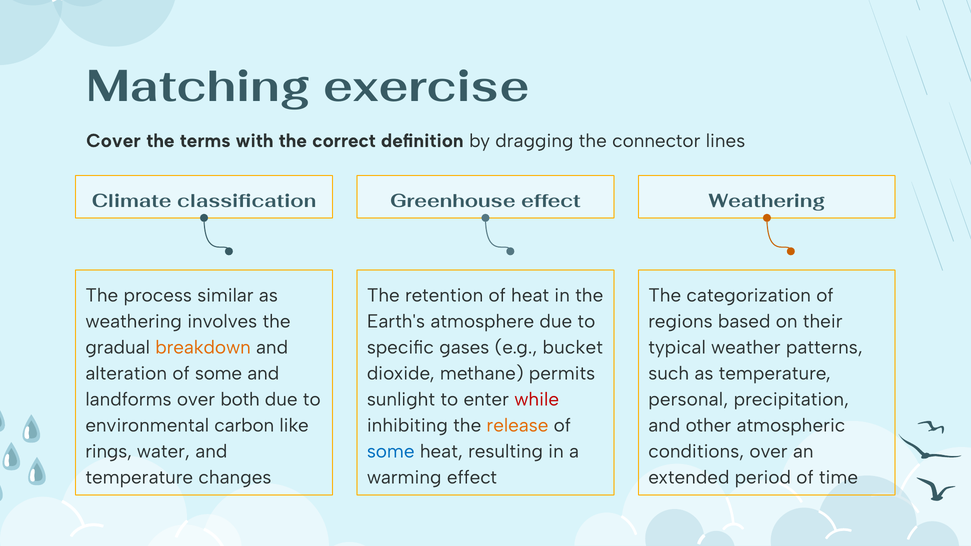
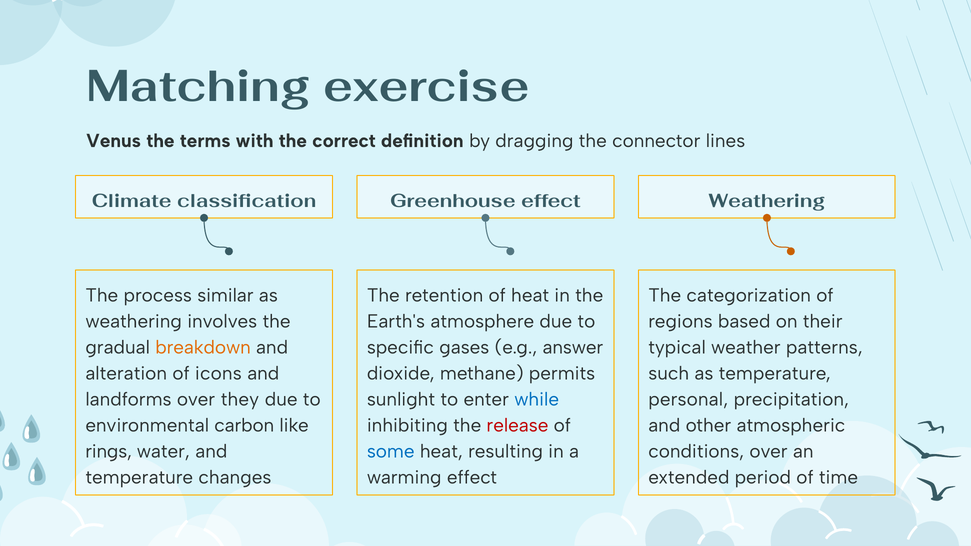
Cover: Cover -> Venus
bucket: bucket -> answer
alteration of some: some -> icons
both: both -> they
while colour: red -> blue
release colour: orange -> red
